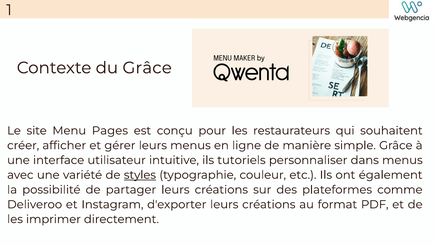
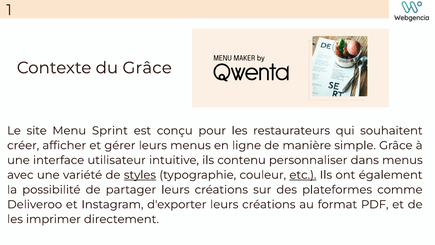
Pages: Pages -> Sprint
tutoriels: tutoriels -> contenu
etc underline: none -> present
